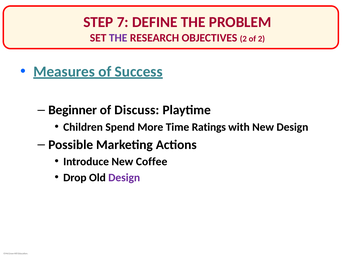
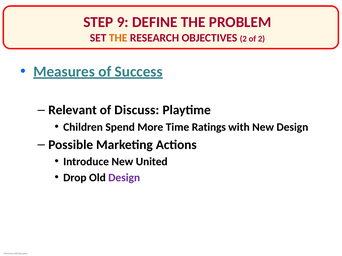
7: 7 -> 9
THE at (118, 38) colour: purple -> orange
Beginner: Beginner -> Relevant
Coffee: Coffee -> United
